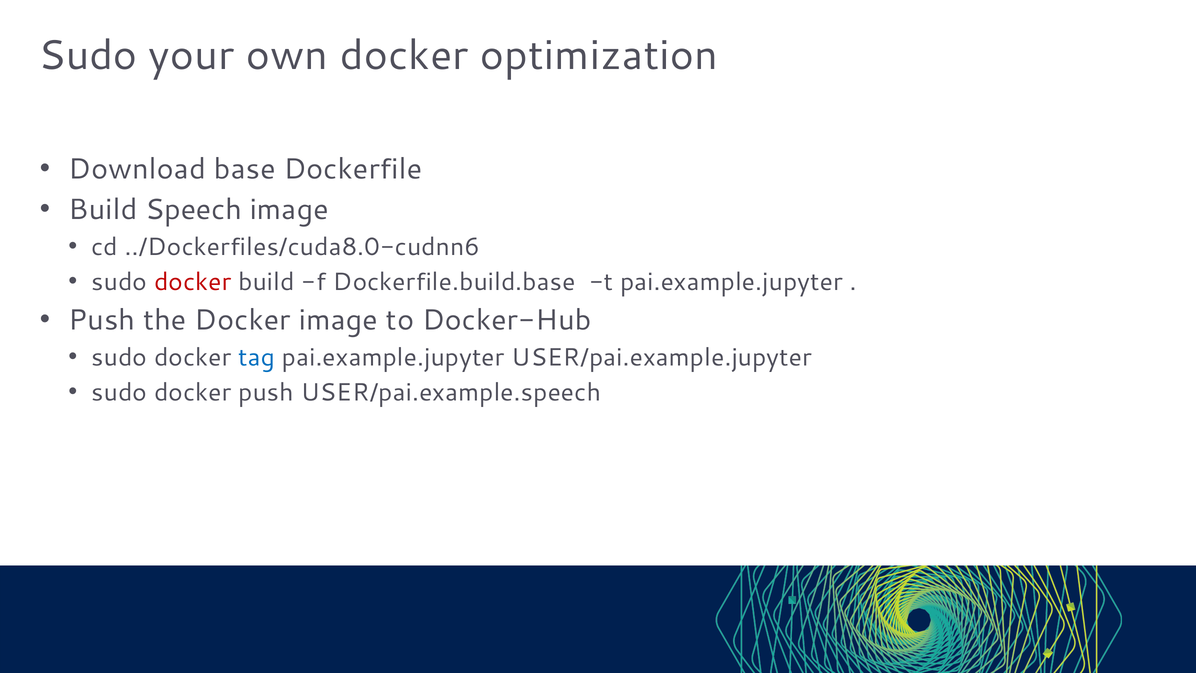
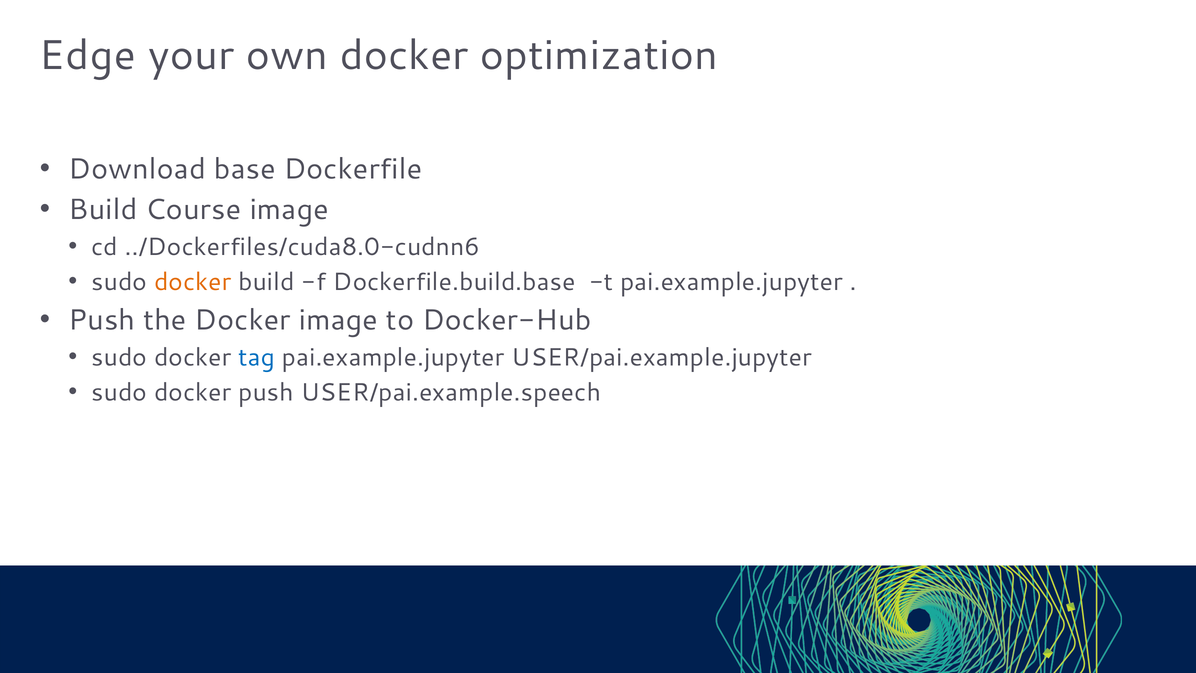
Sudo at (88, 56): Sudo -> Edge
Speech: Speech -> Course
docker at (193, 282) colour: red -> orange
